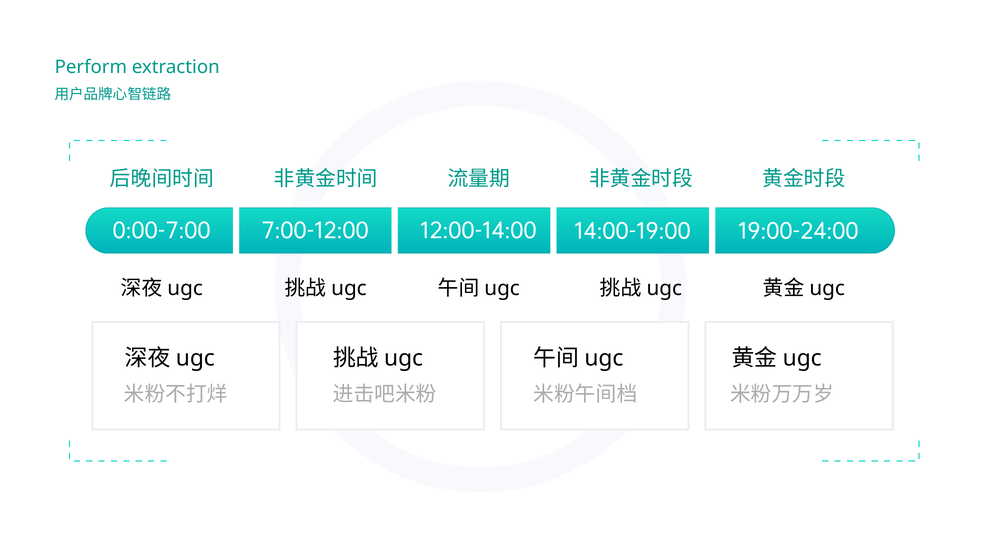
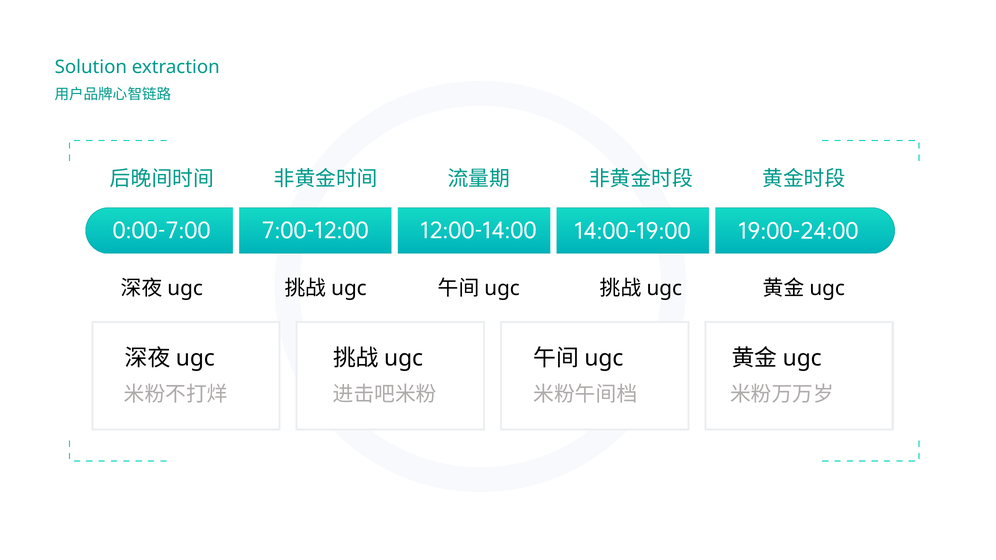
Perform: Perform -> Solution
